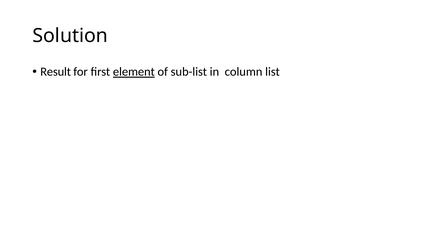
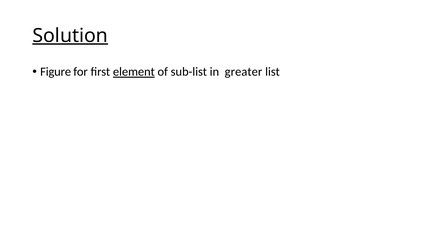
Solution underline: none -> present
Result: Result -> Figure
column: column -> greater
